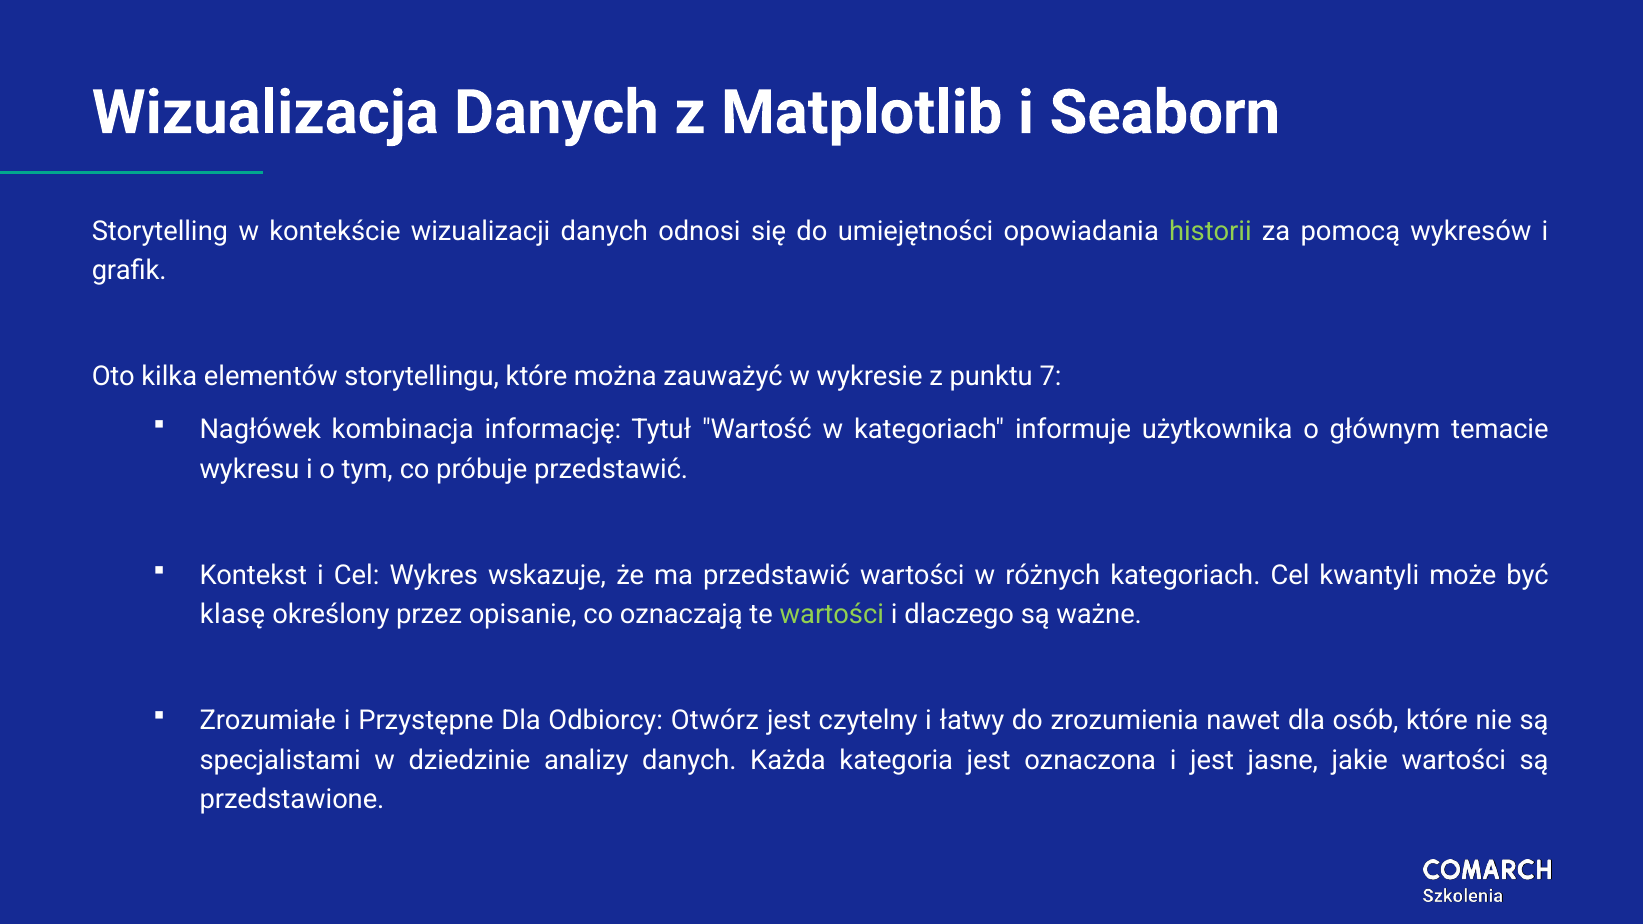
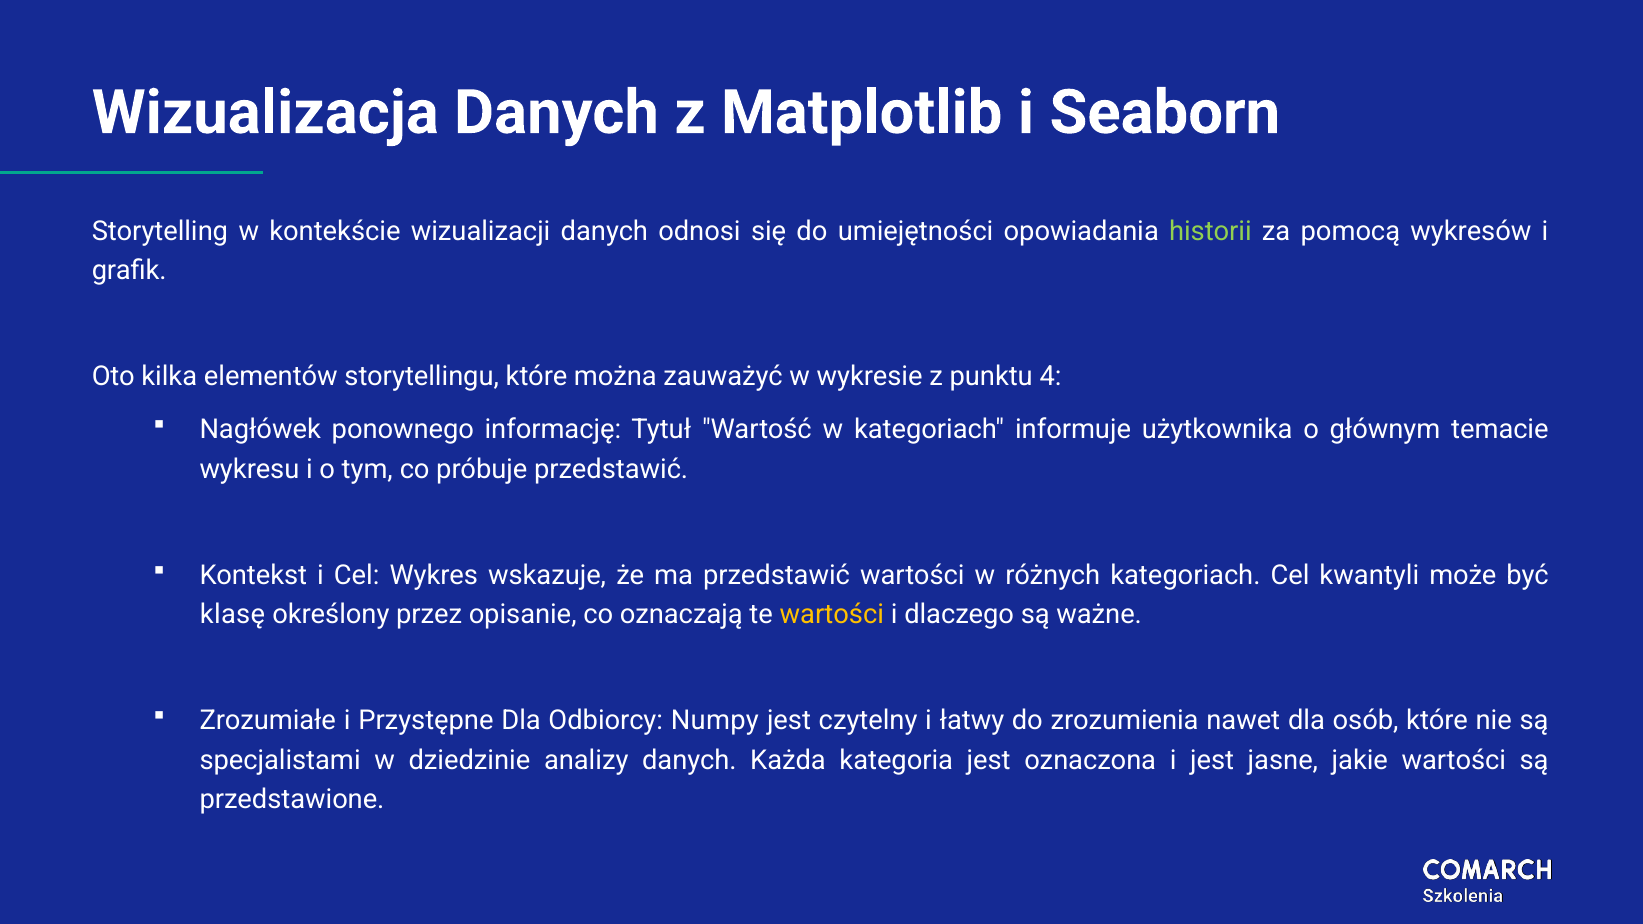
7: 7 -> 4
kombinacja: kombinacja -> ponownego
wartości at (832, 615) colour: light green -> yellow
Otwórz: Otwórz -> Numpy
